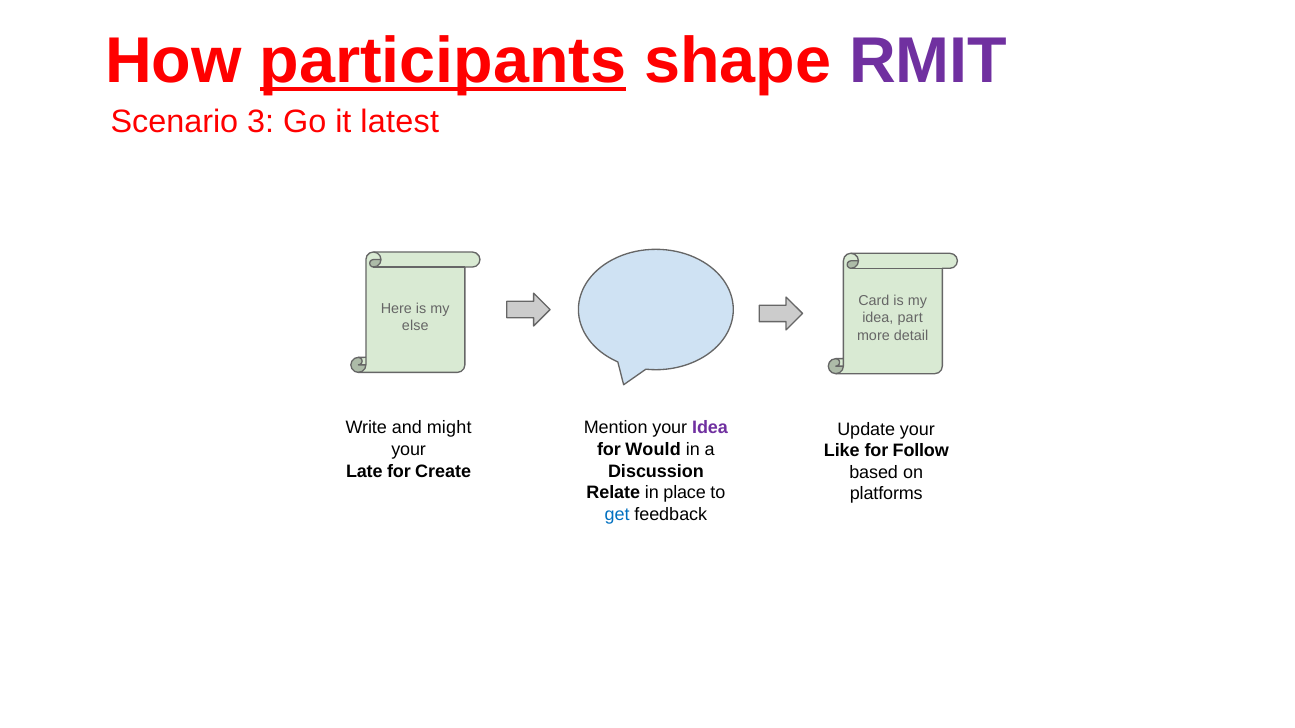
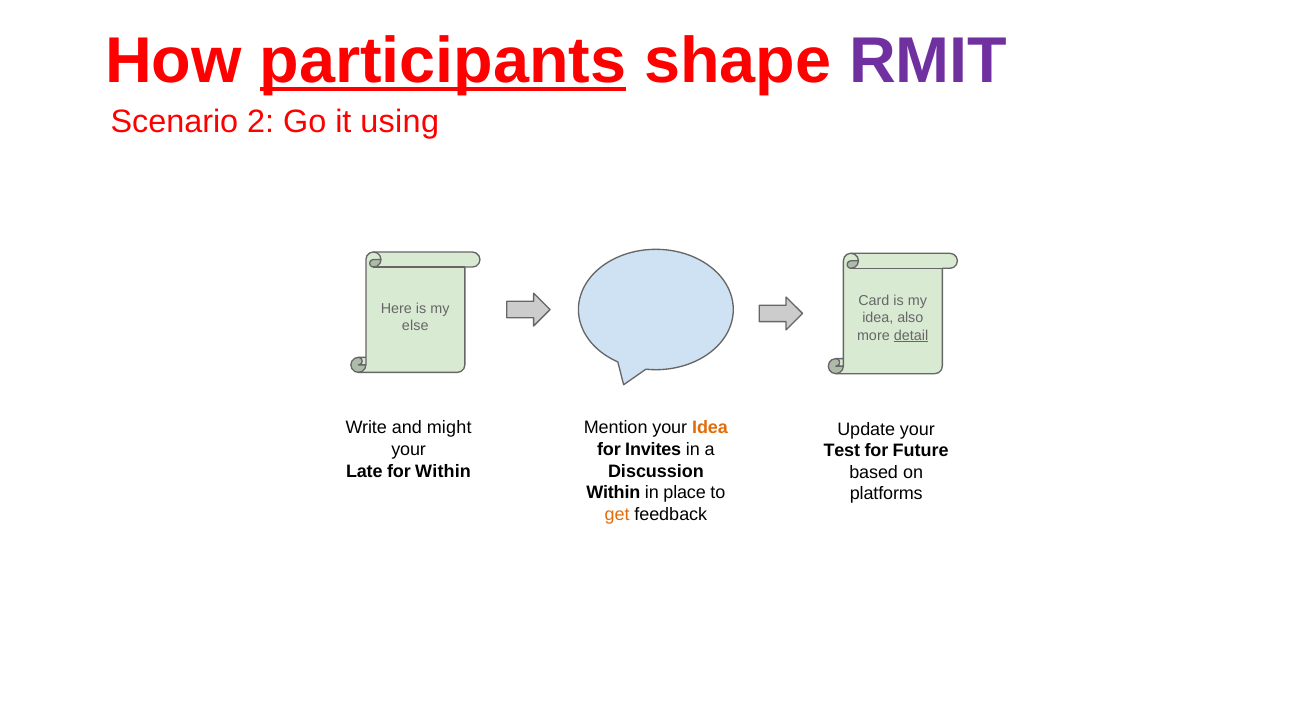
3: 3 -> 2
latest: latest -> using
part: part -> also
detail underline: none -> present
Idea at (710, 428) colour: purple -> orange
Would: Would -> Invites
Like: Like -> Test
Follow: Follow -> Future
for Create: Create -> Within
Relate at (613, 493): Relate -> Within
get colour: blue -> orange
